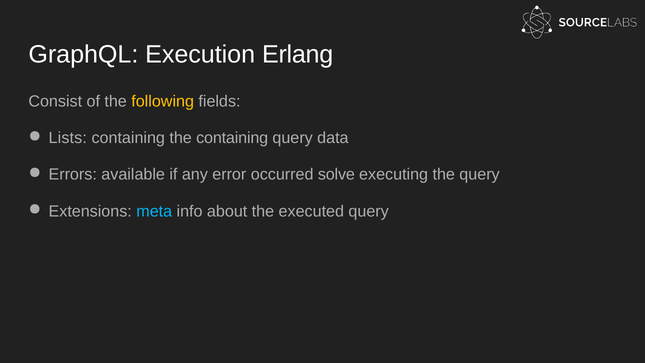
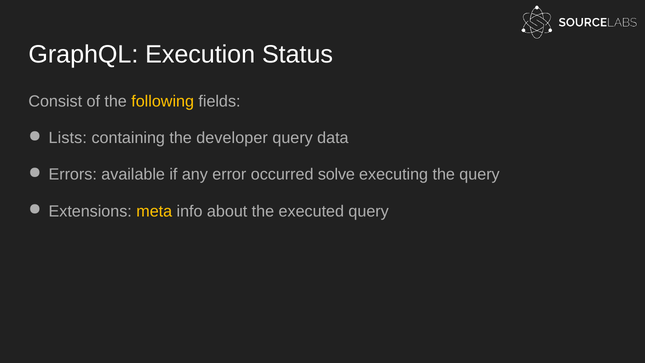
Erlang: Erlang -> Status
the containing: containing -> developer
meta colour: light blue -> yellow
